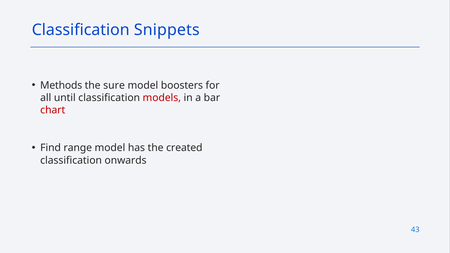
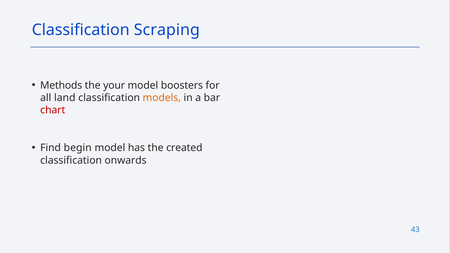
Snippets: Snippets -> Scraping
sure: sure -> your
until: until -> land
models colour: red -> orange
range: range -> begin
